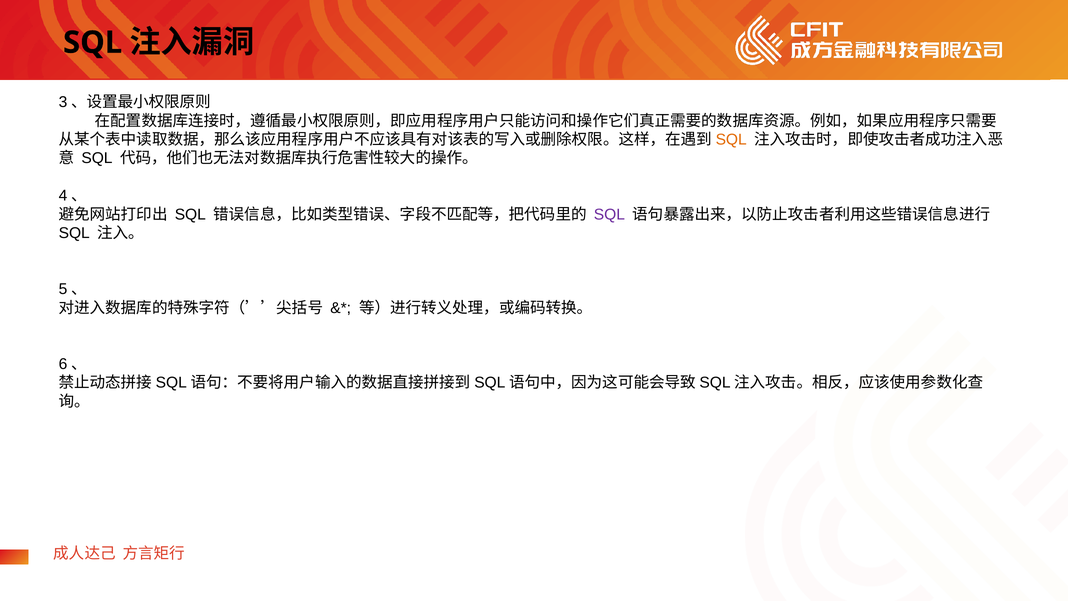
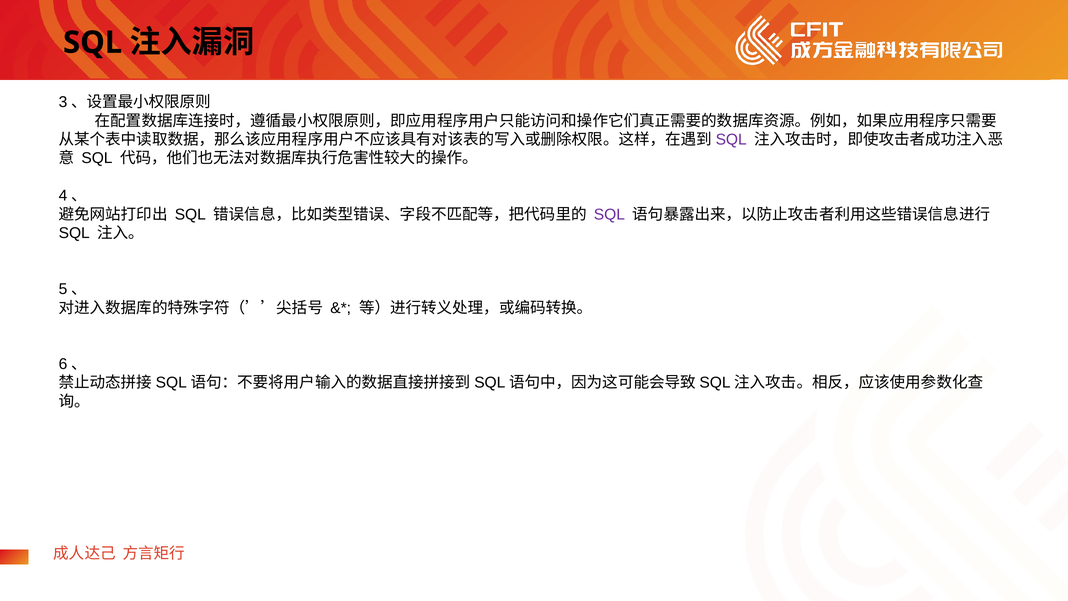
SQL at (731, 140) colour: orange -> purple
